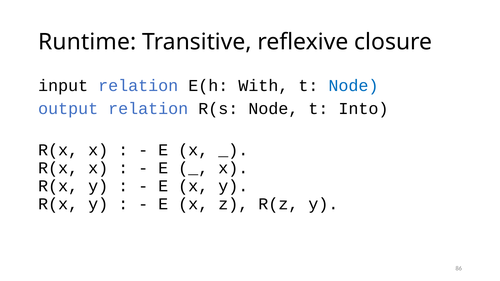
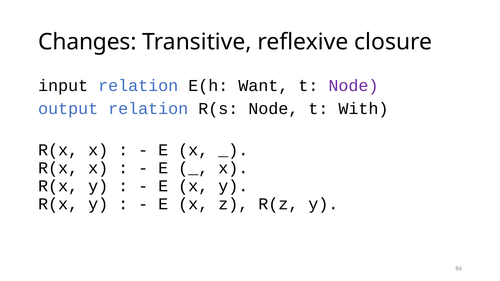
Runtime: Runtime -> Changes
With: With -> Want
Node at (353, 86) colour: blue -> purple
Into: Into -> With
